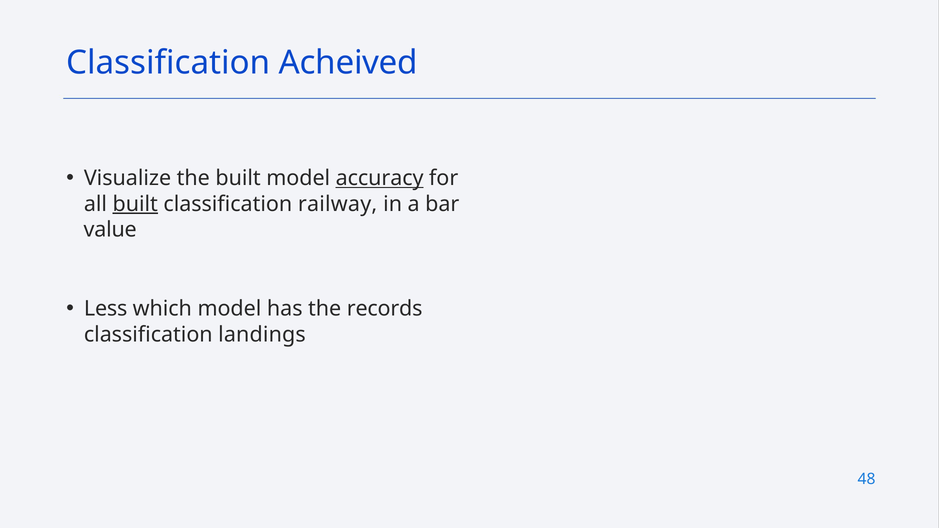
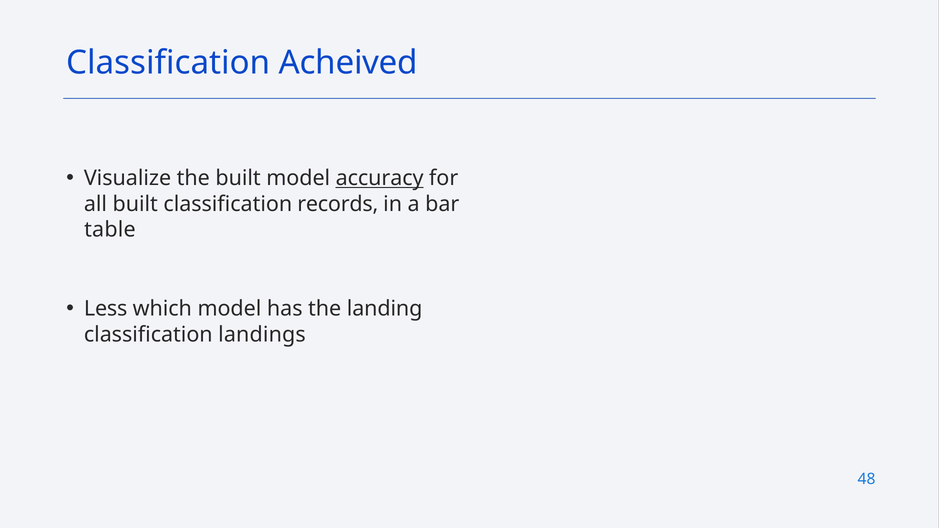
built at (135, 204) underline: present -> none
railway: railway -> records
value: value -> table
records: records -> landing
